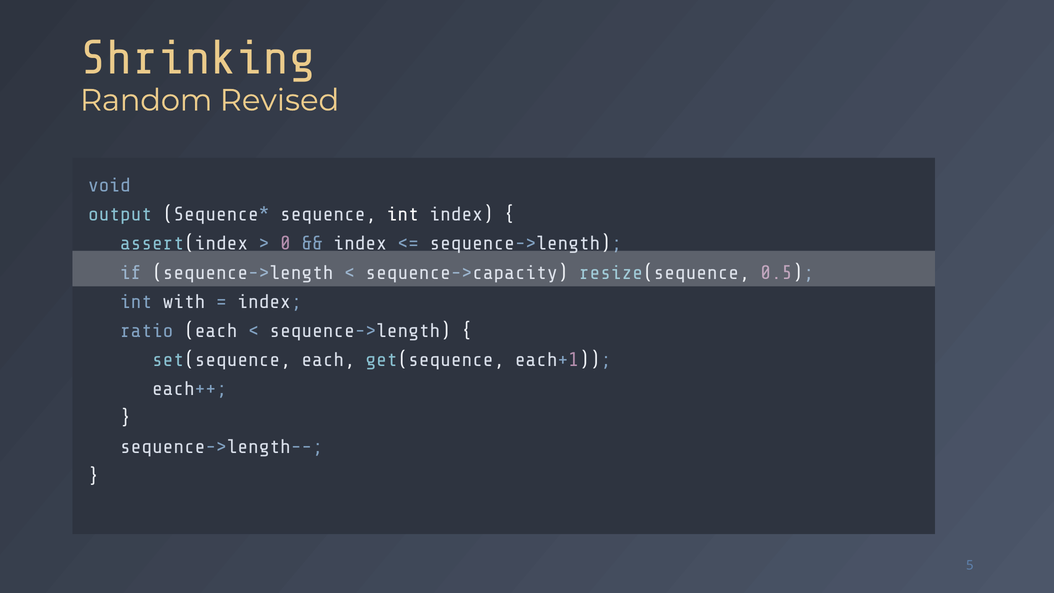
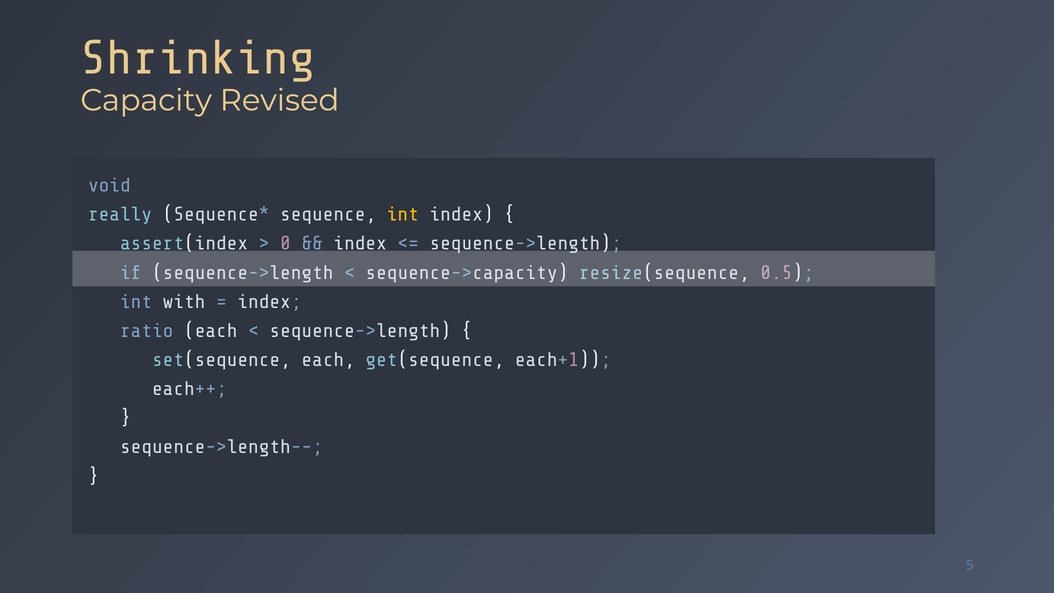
Random: Random -> Capacity
output: output -> really
int at (403, 214) colour: white -> yellow
